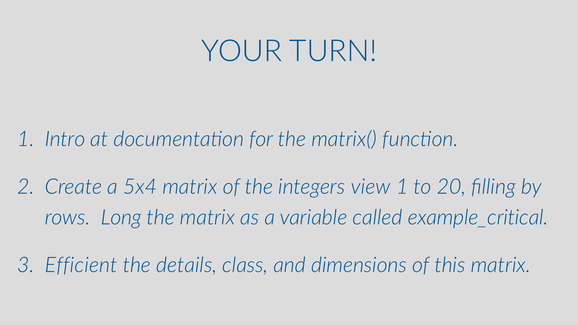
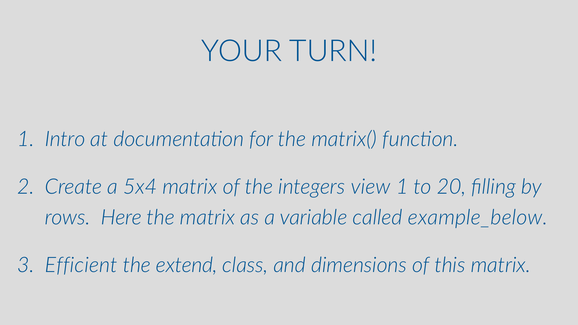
Long: Long -> Here
example_critical: example_critical -> example_below
details: details -> extend
